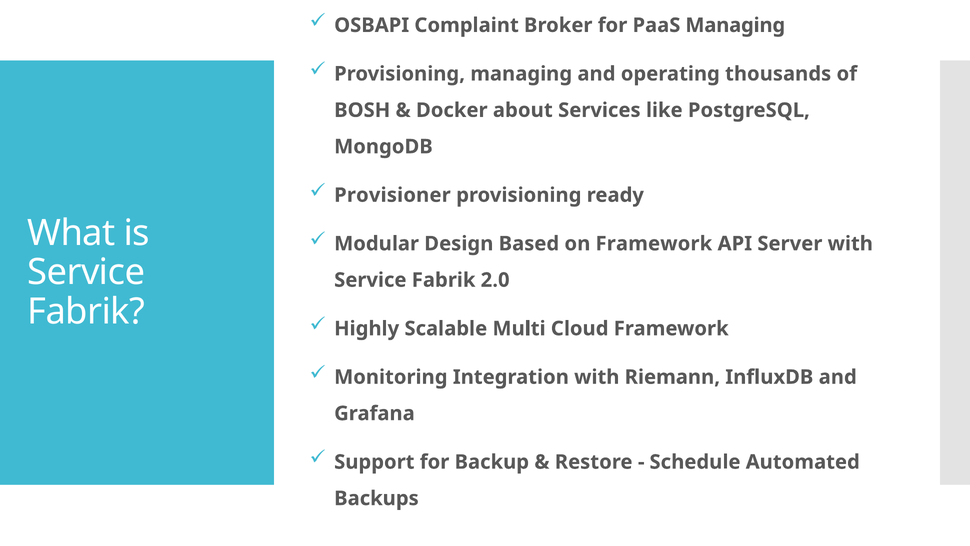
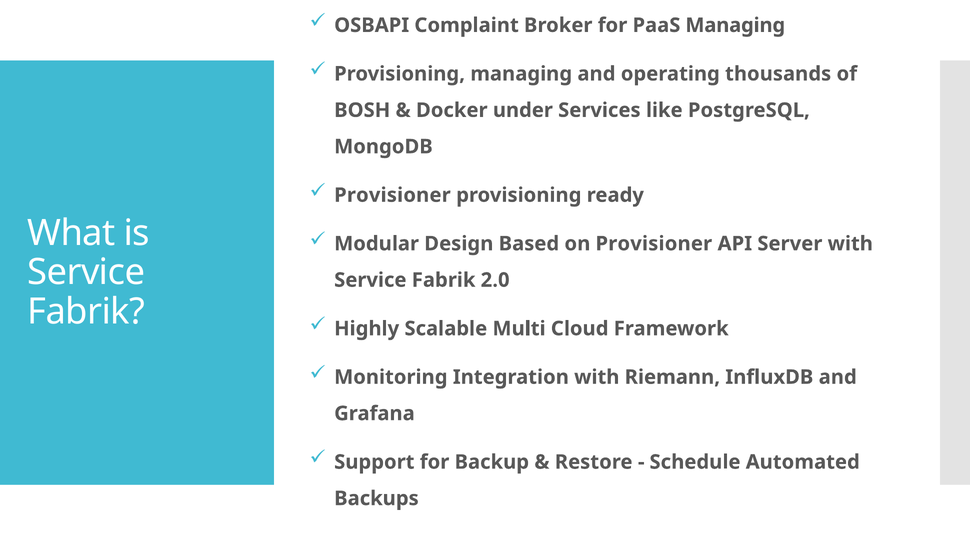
about: about -> under
on Framework: Framework -> Provisioner
